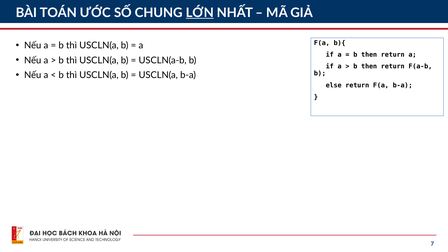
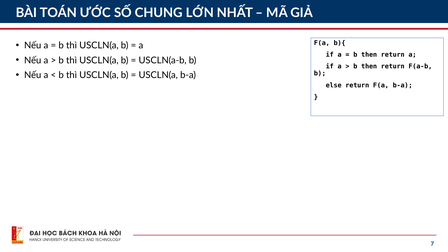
LỚN underline: present -> none
